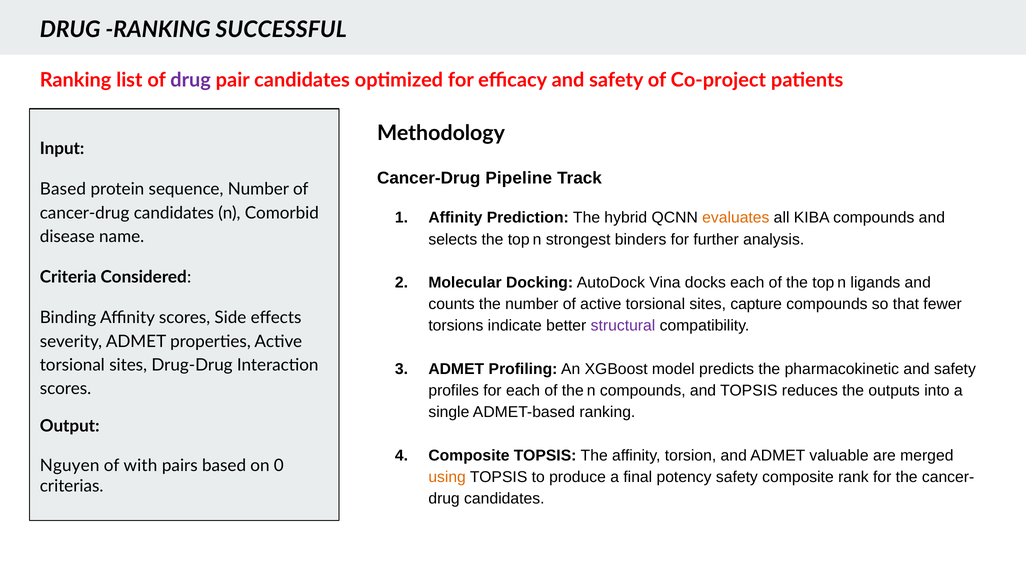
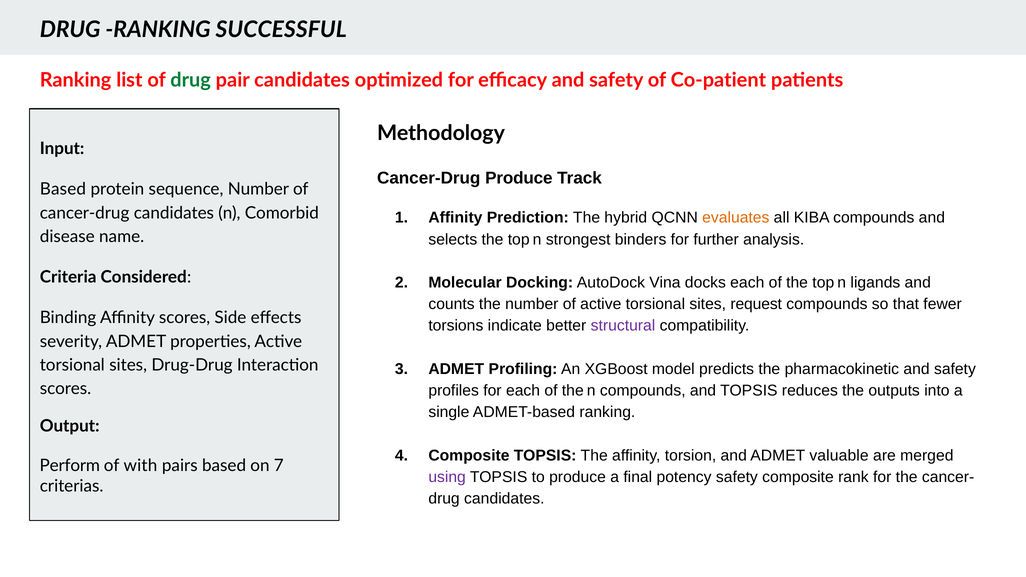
drug at (191, 80) colour: purple -> green
Co-project: Co-project -> Co-patient
Cancer‑Drug Pipeline: Pipeline -> Produce
capture: capture -> request
Nguyen: Nguyen -> Perform
0: 0 -> 7
using colour: orange -> purple
